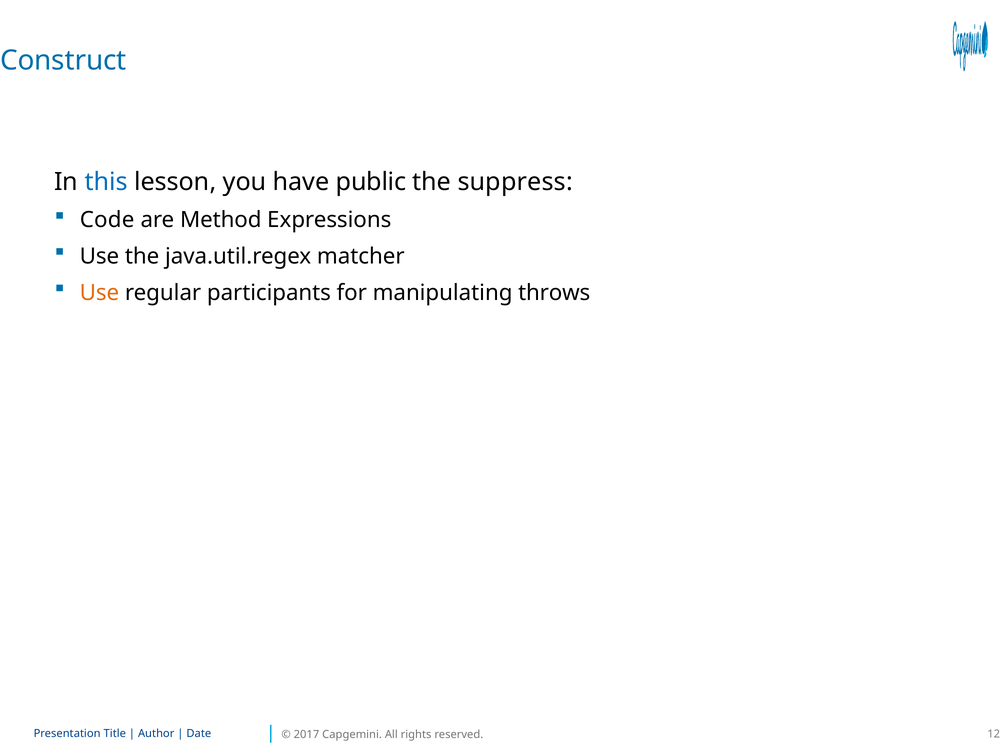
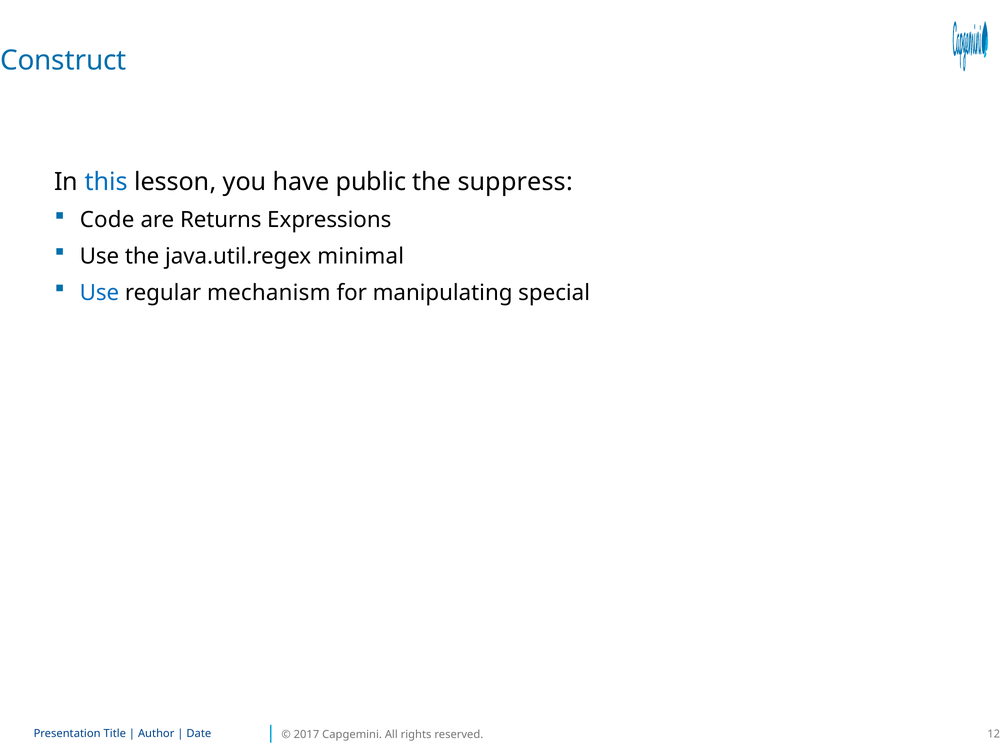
Method: Method -> Returns
matcher: matcher -> minimal
Use at (99, 292) colour: orange -> blue
participants: participants -> mechanism
throws: throws -> special
